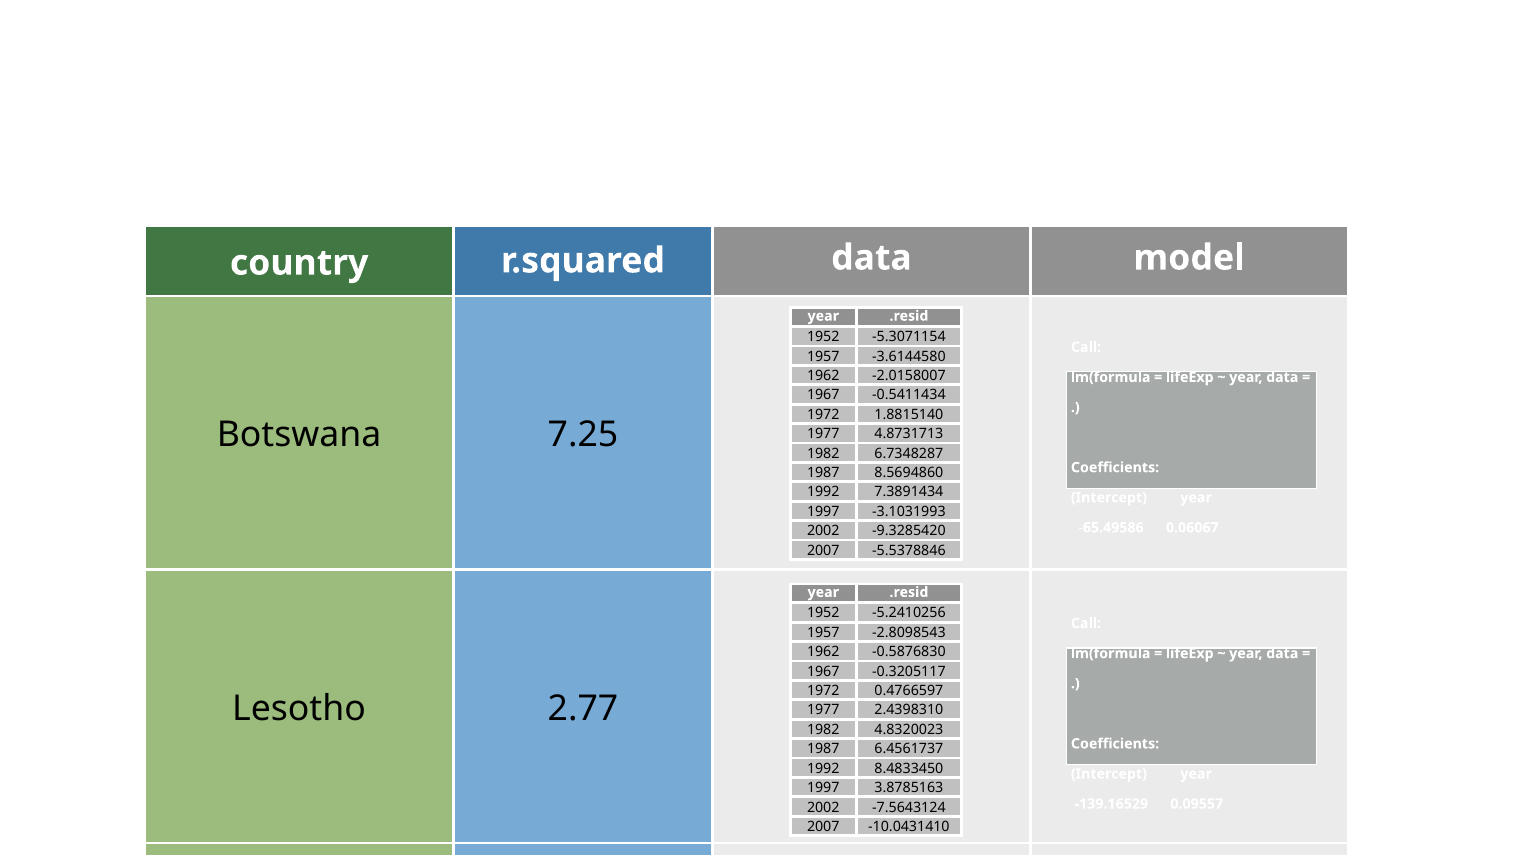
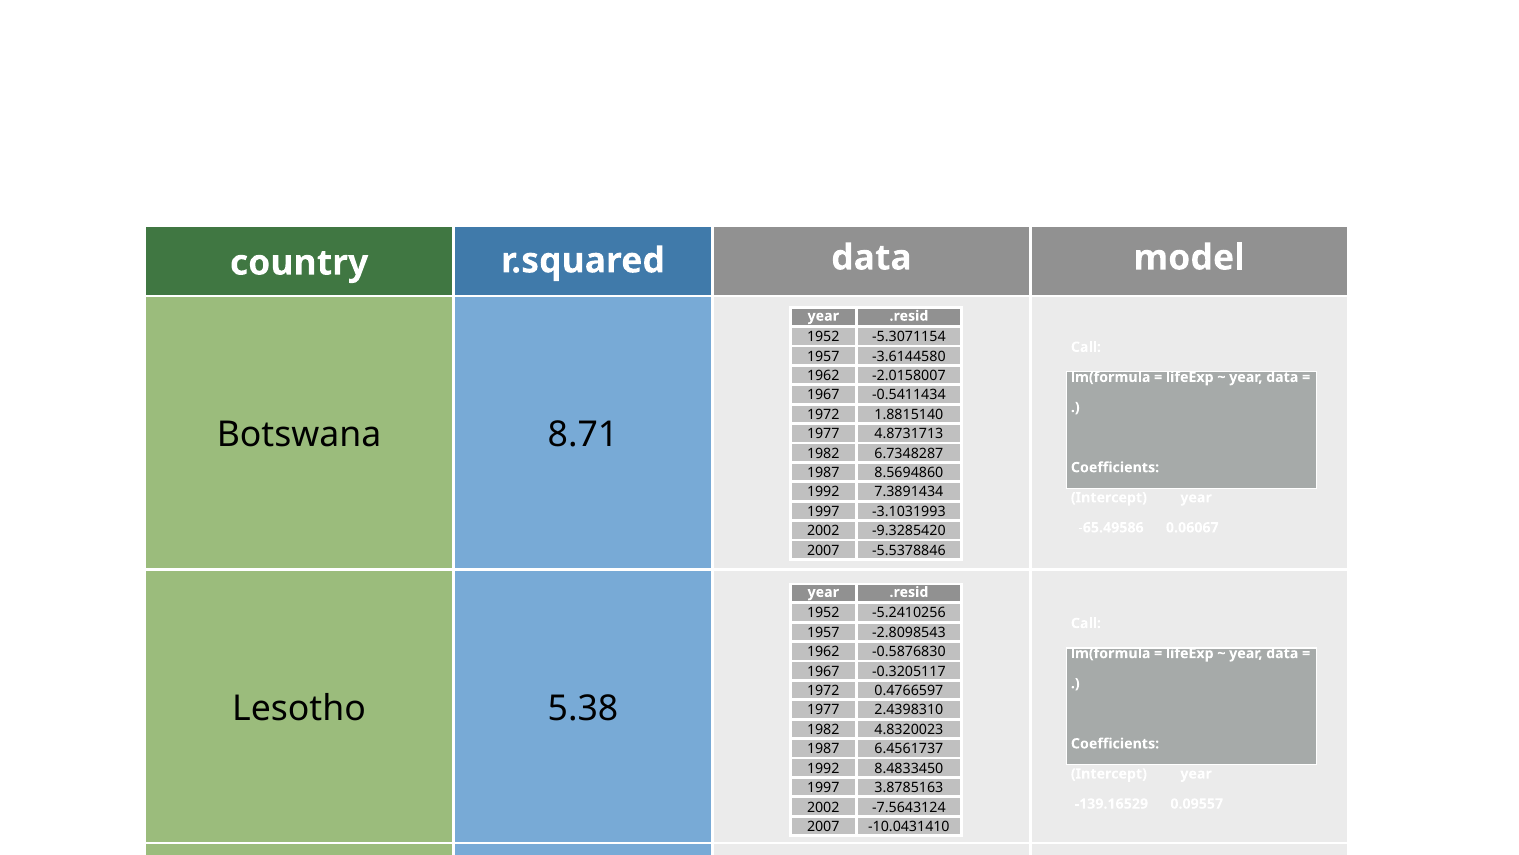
7.25: 7.25 -> 8.71
2.77: 2.77 -> 5.38
